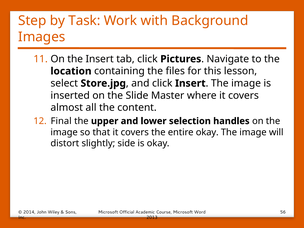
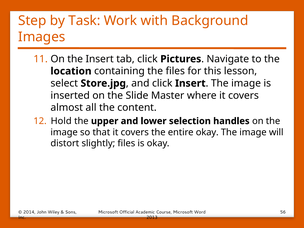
Final: Final -> Hold
slightly side: side -> files
